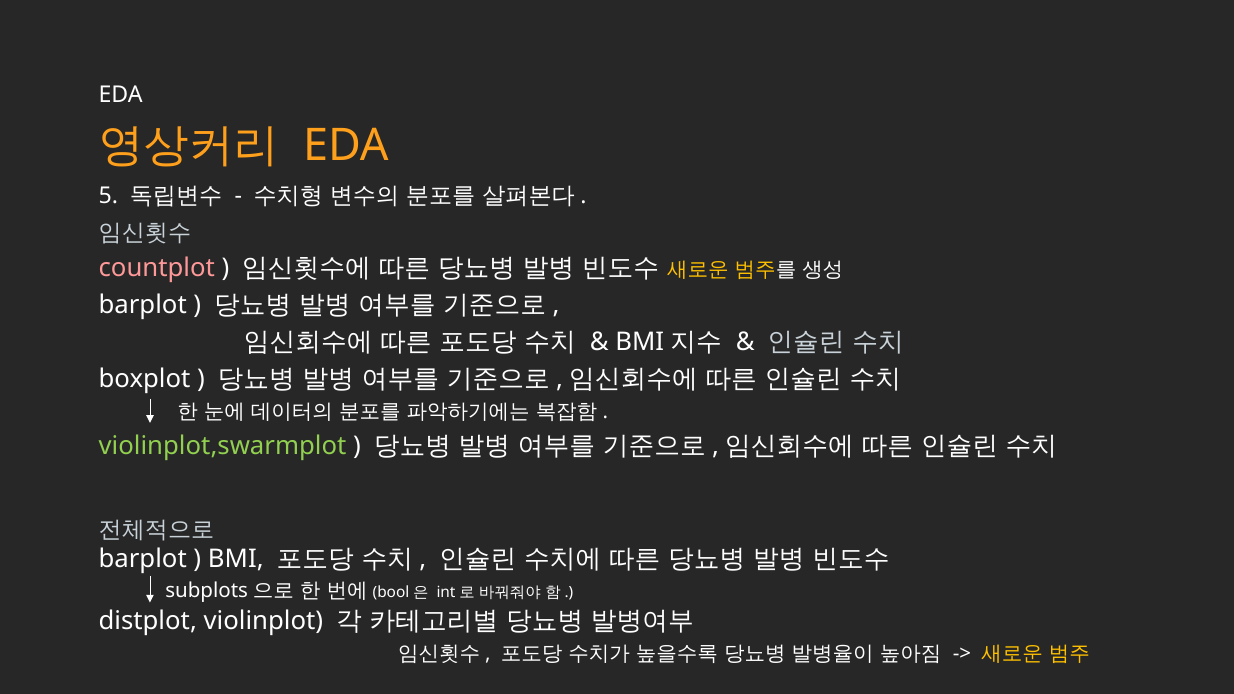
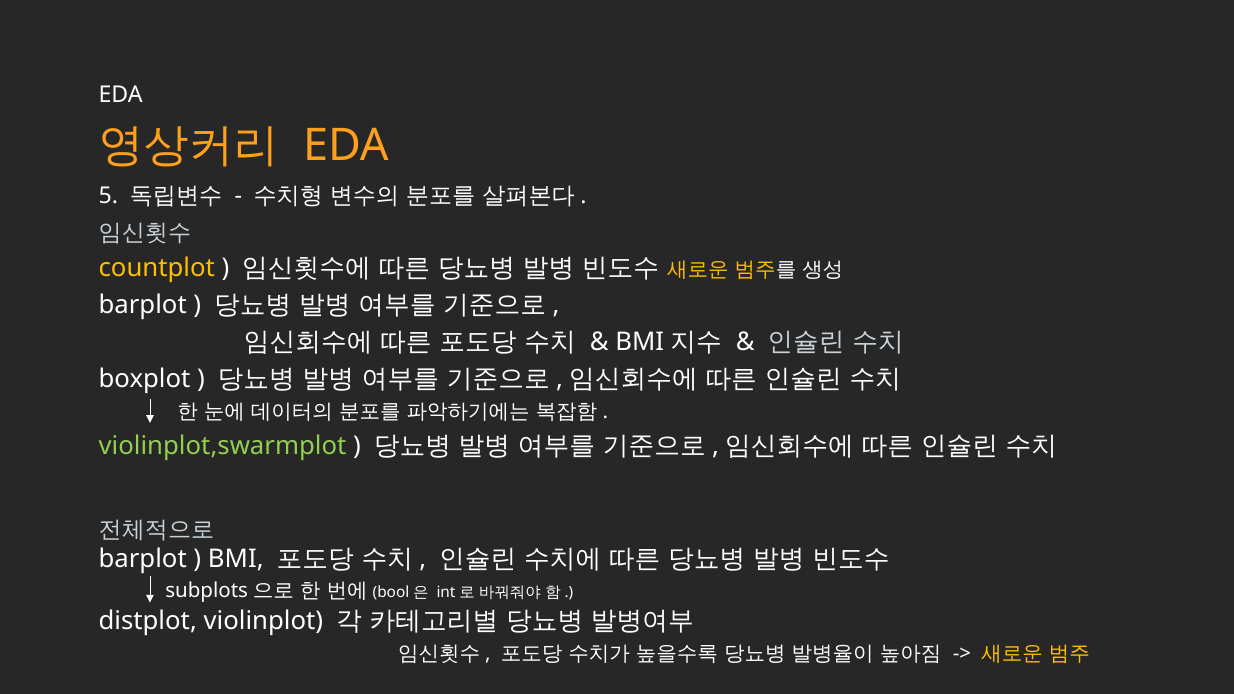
countplot colour: pink -> yellow
